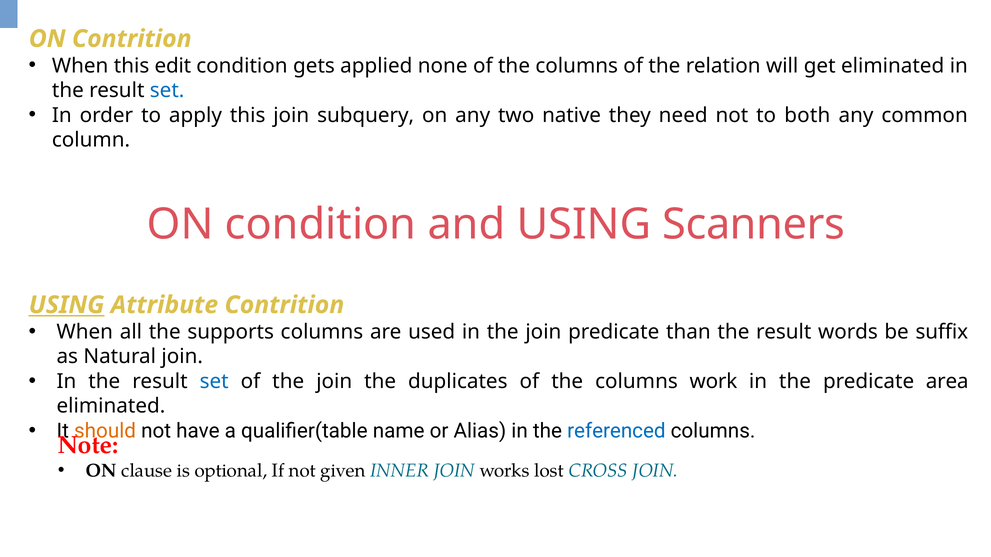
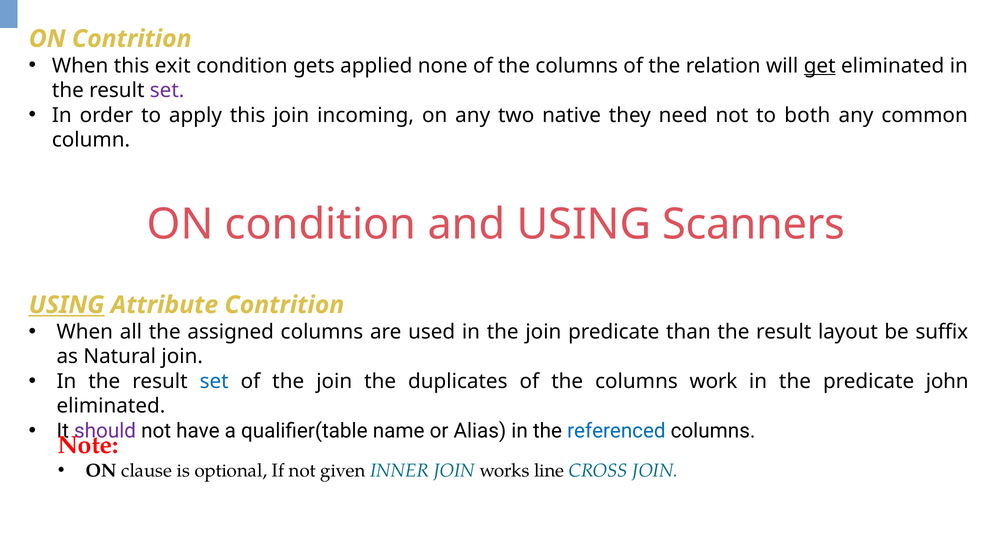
edit: edit -> exit
get underline: none -> present
set at (167, 91) colour: blue -> purple
subquery: subquery -> incoming
supports: supports -> assigned
words: words -> layout
area: area -> john
should colour: orange -> purple
lost: lost -> line
